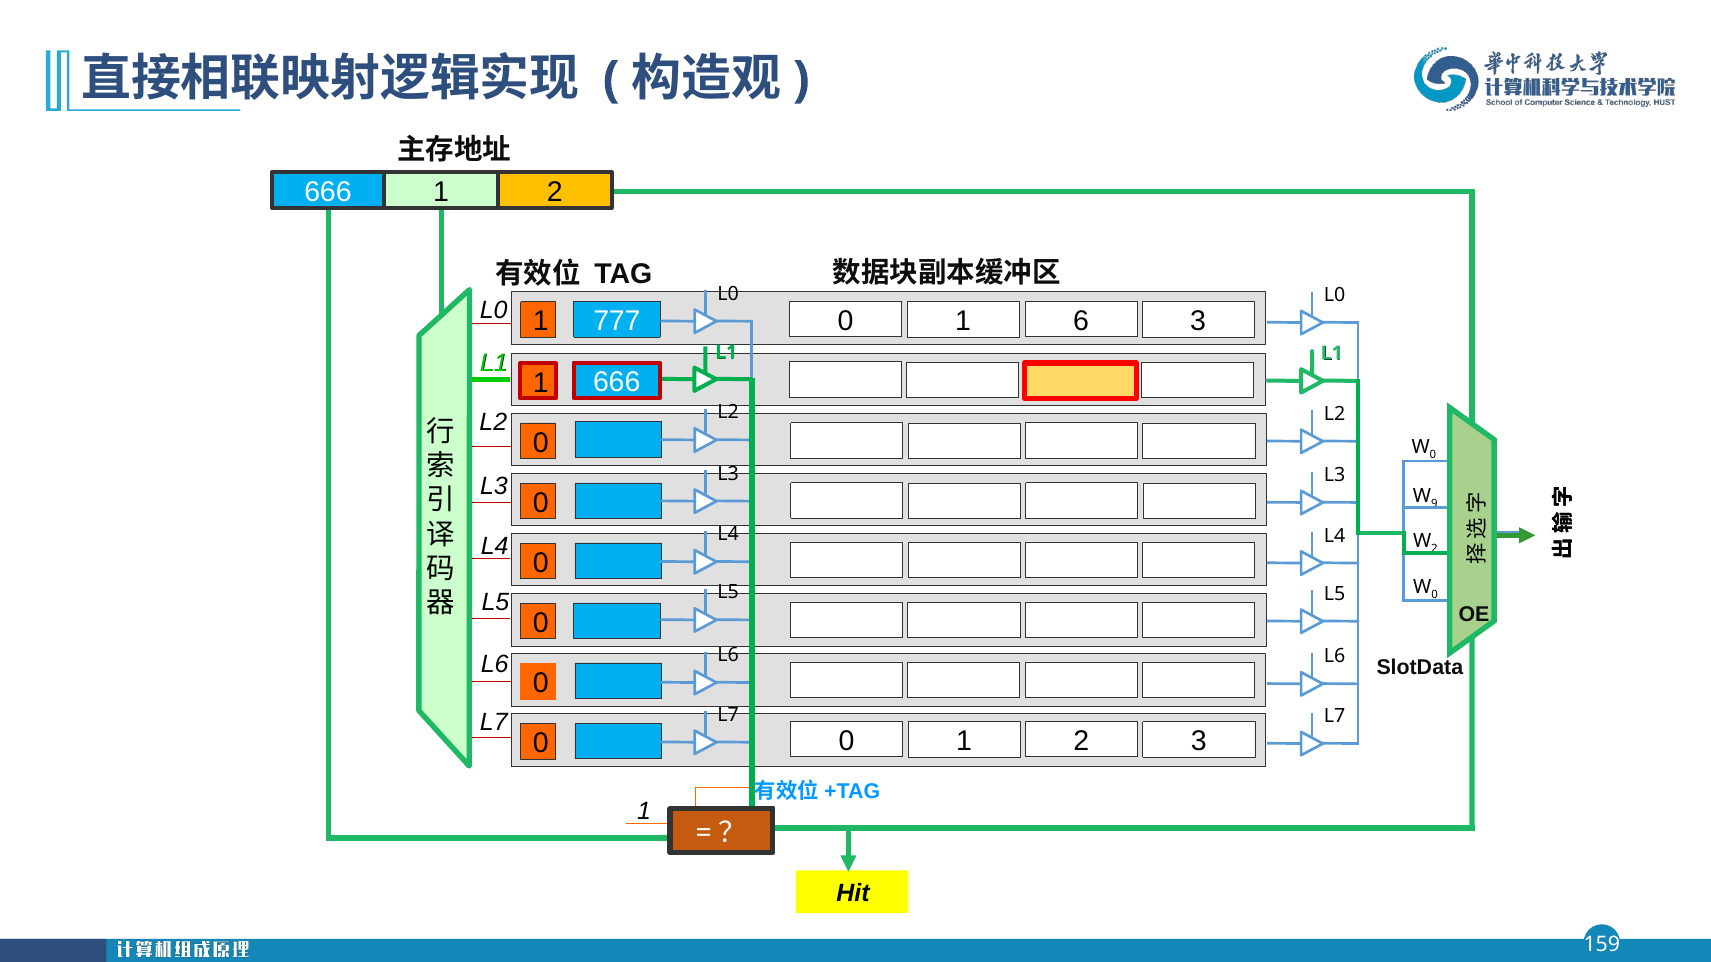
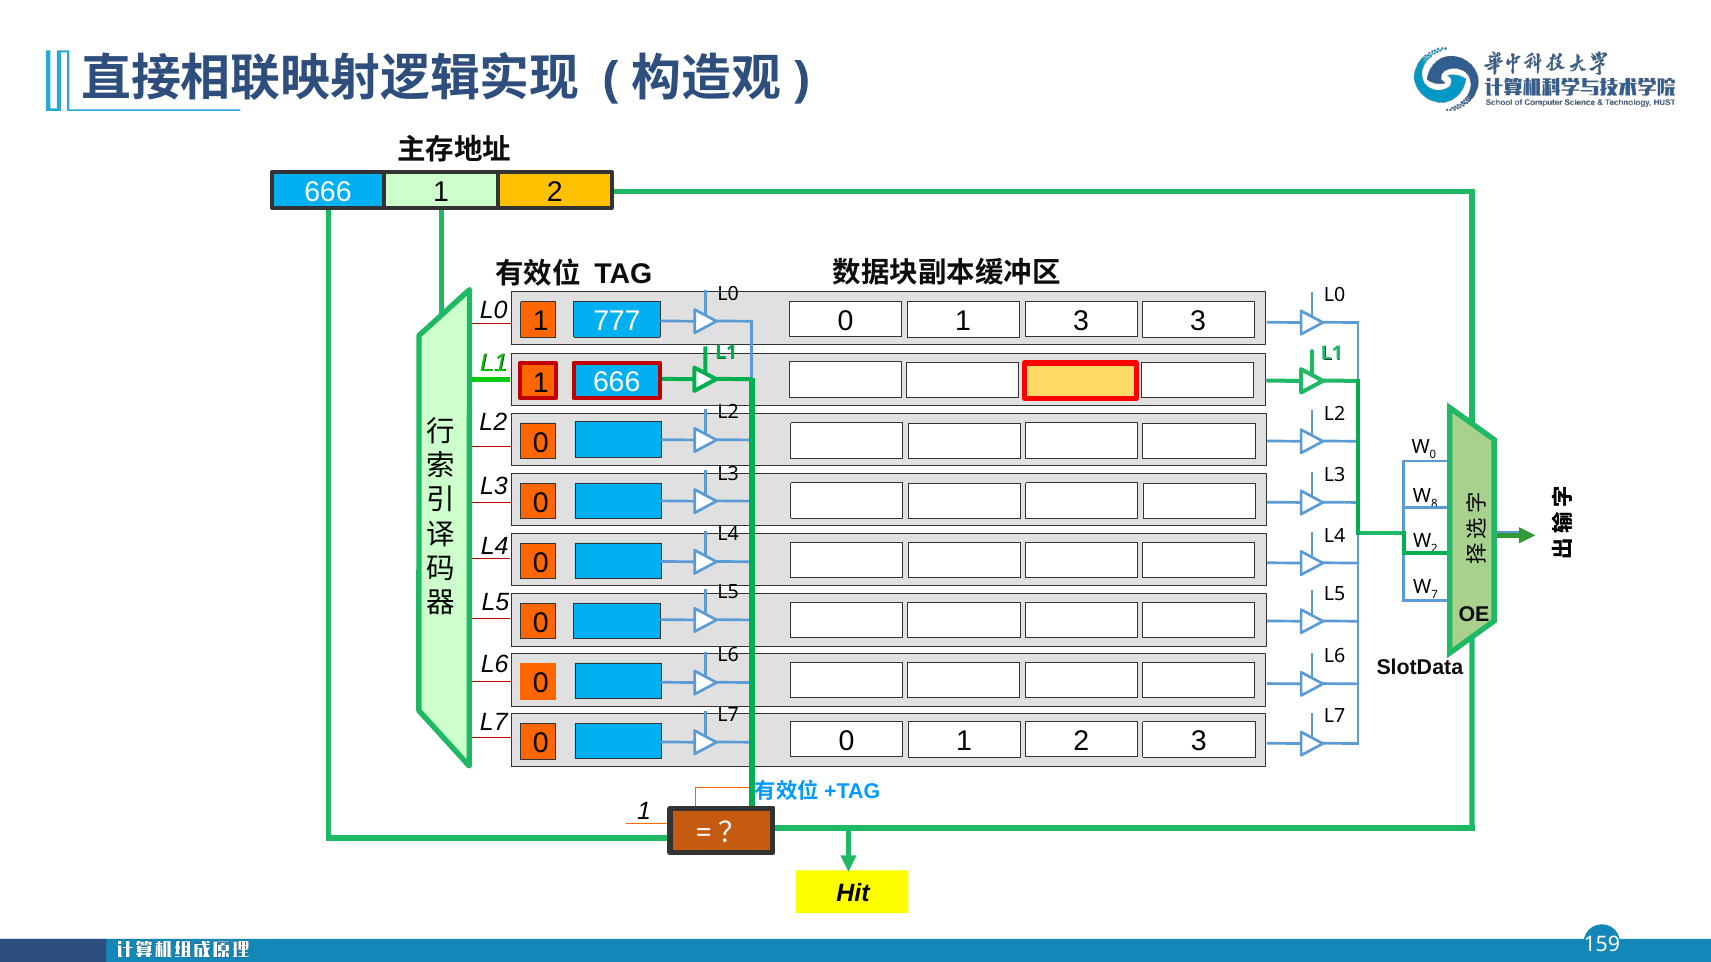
1 6: 6 -> 3
9: 9 -> 8
0 at (1435, 595): 0 -> 7
